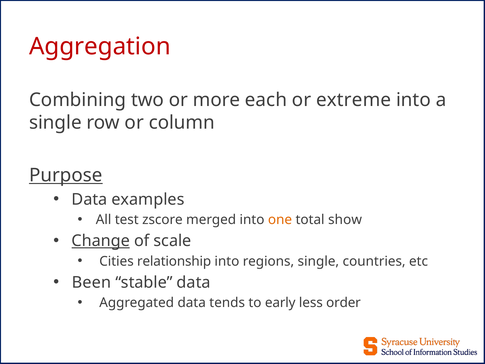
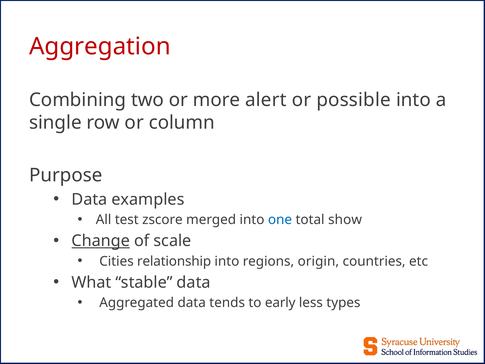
each: each -> alert
extreme: extreme -> possible
Purpose underline: present -> none
one colour: orange -> blue
regions single: single -> origin
Been: Been -> What
order: order -> types
